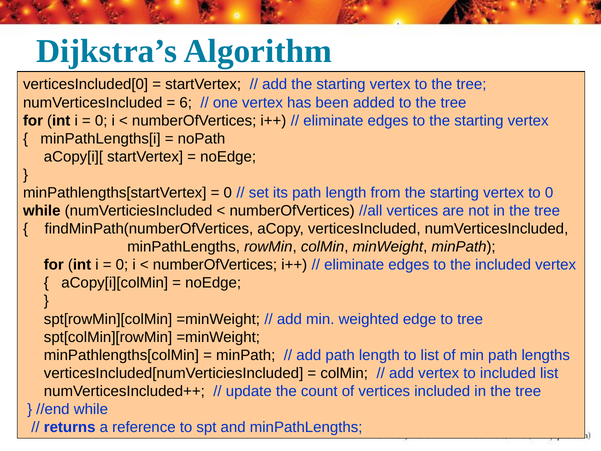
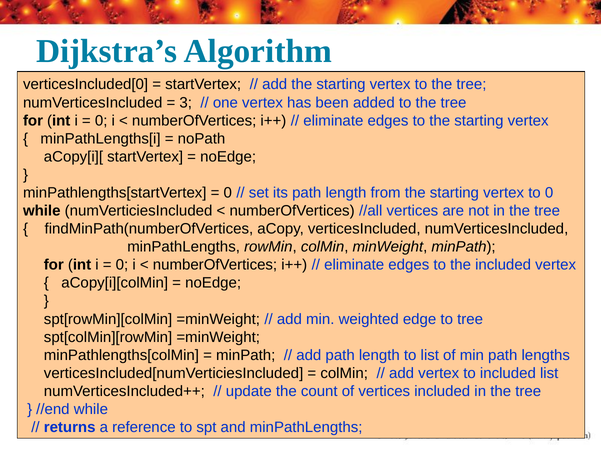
6: 6 -> 3
